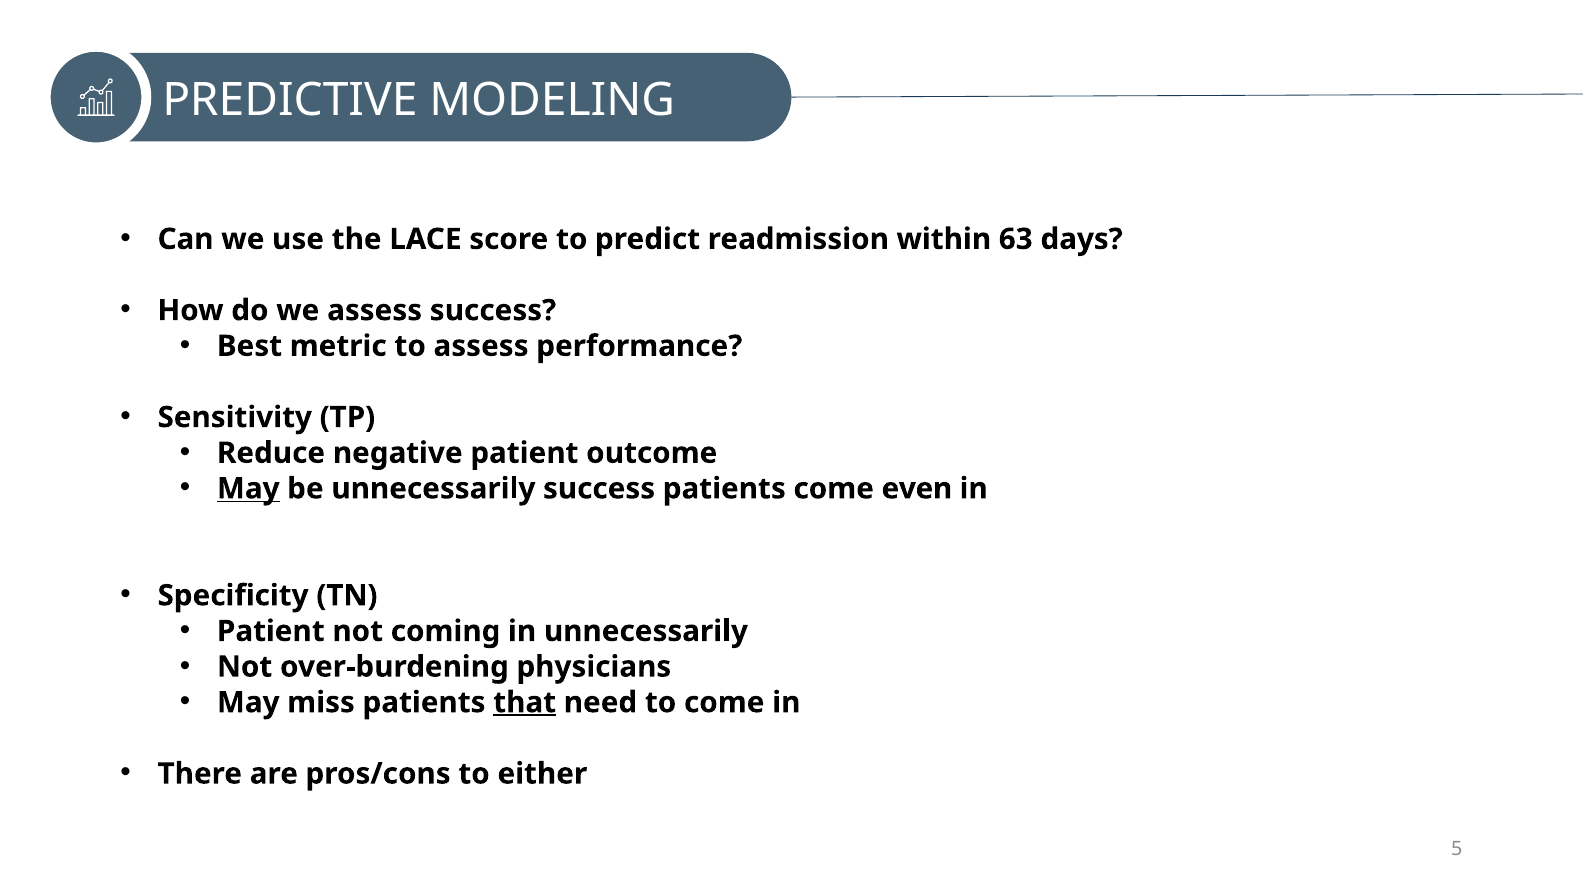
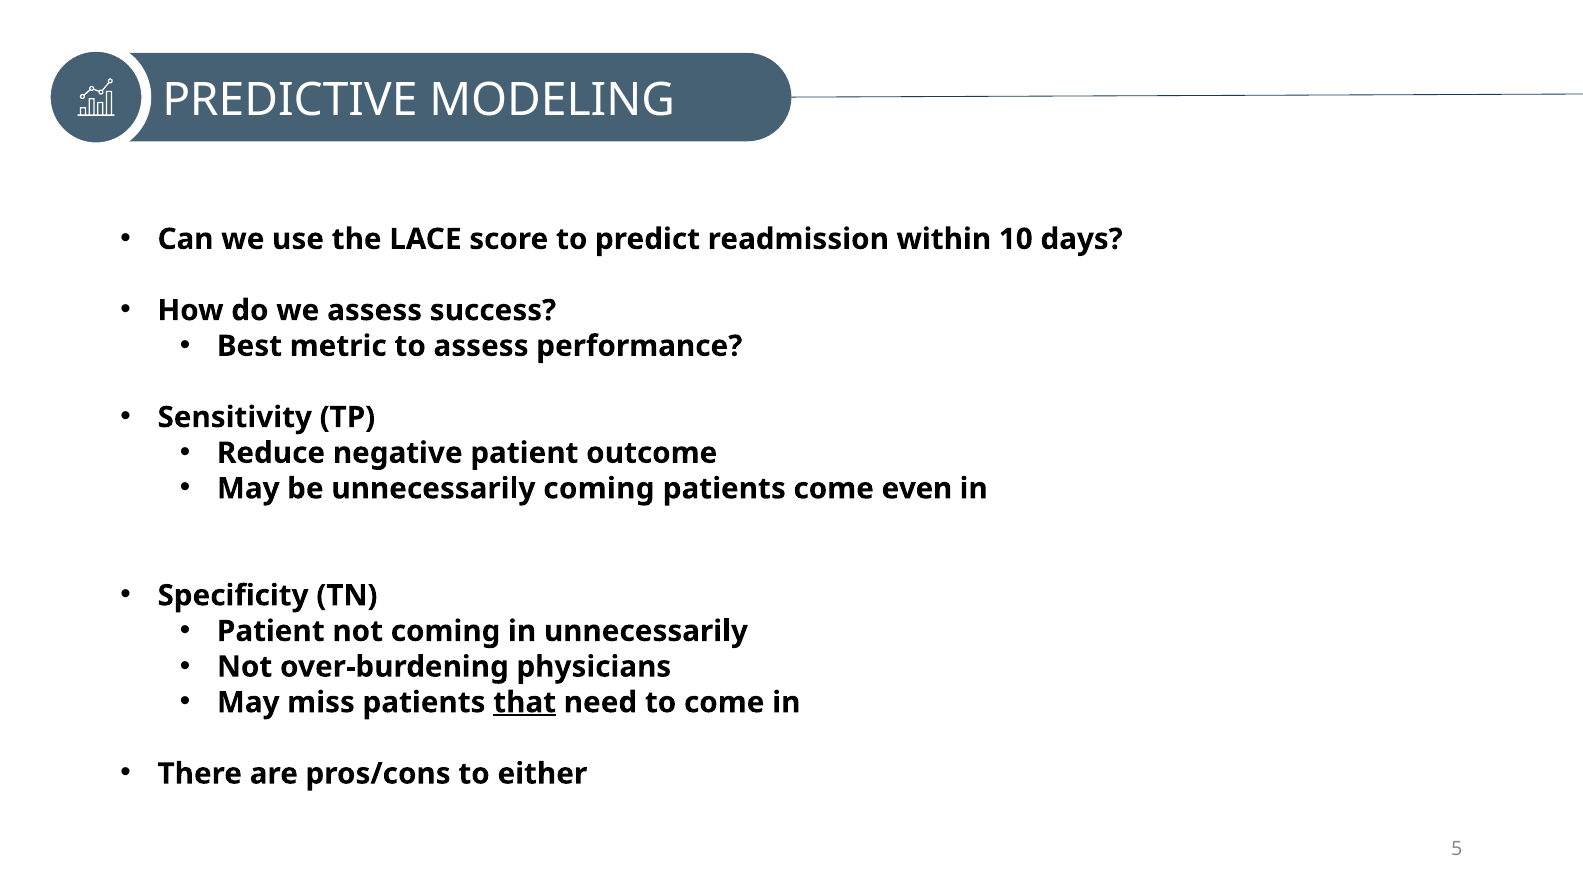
63: 63 -> 10
May at (248, 488) underline: present -> none
unnecessarily success: success -> coming
